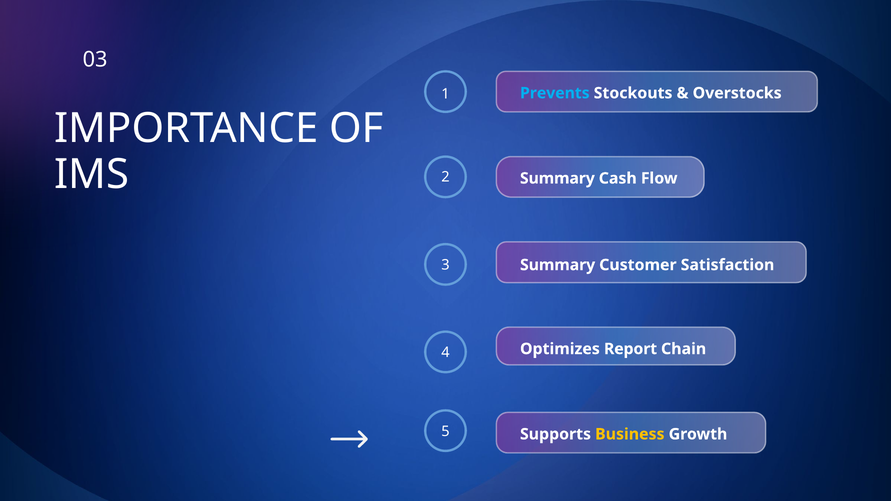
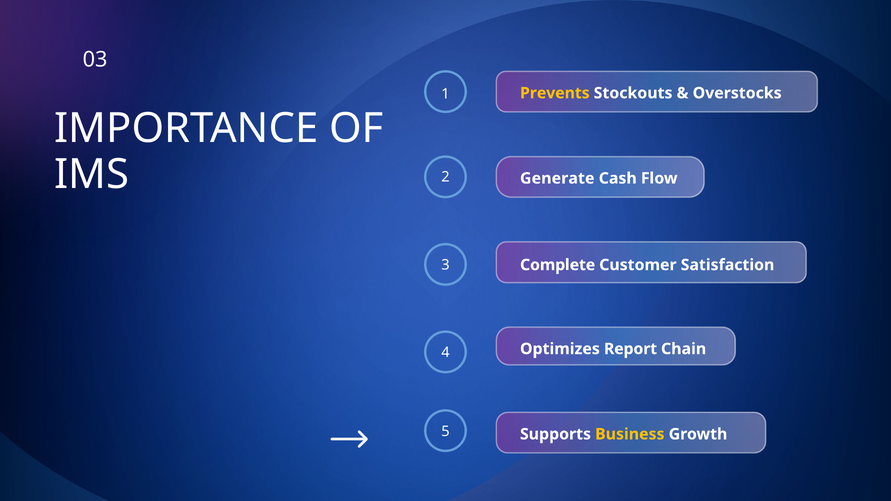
Prevents colour: light blue -> yellow
Summary at (557, 178): Summary -> Generate
Summary at (558, 265): Summary -> Complete
